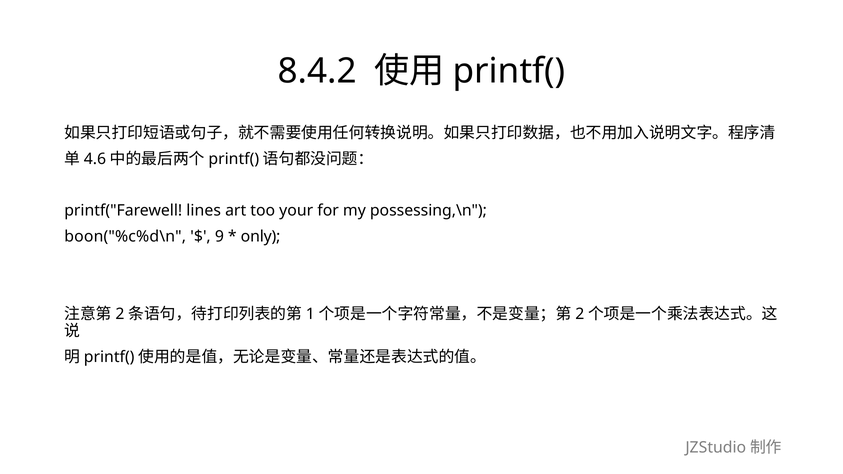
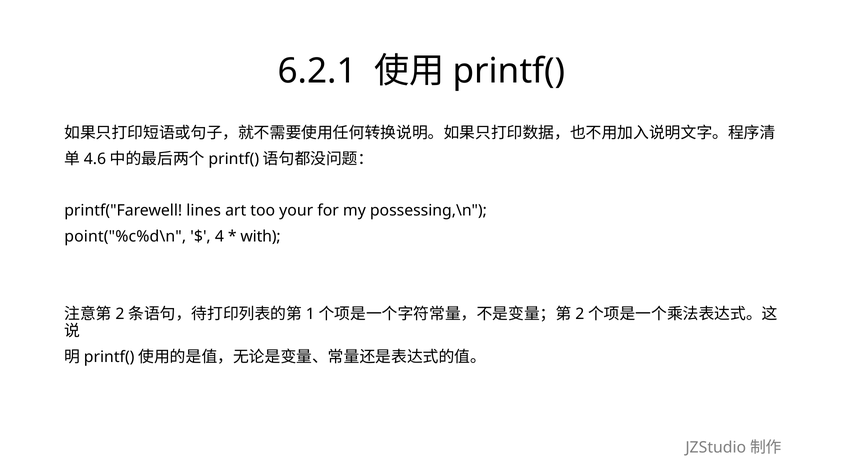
8.4.2: 8.4.2 -> 6.2.1
boon("%c%d\n: boon("%c%d\n -> point("%c%d\n
9: 9 -> 4
only: only -> with
